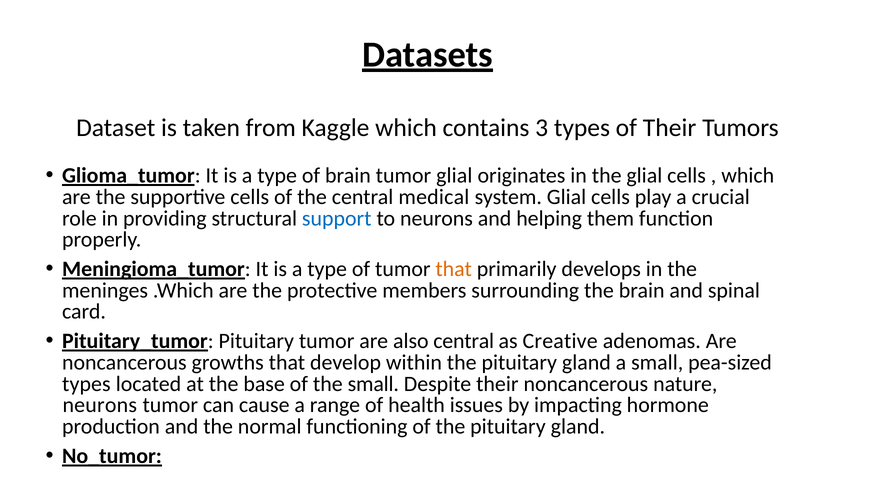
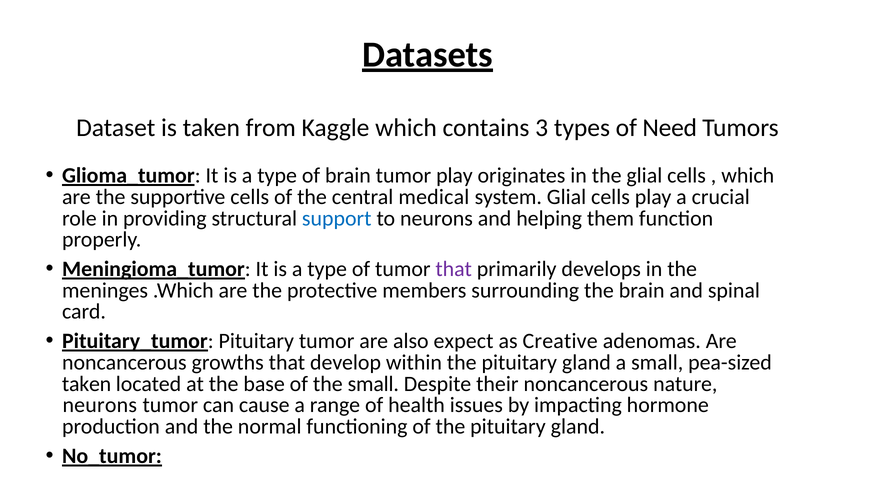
of Their: Their -> Need
tumor glial: glial -> play
that at (454, 269) colour: orange -> purple
also central: central -> expect
types at (86, 384): types -> taken
